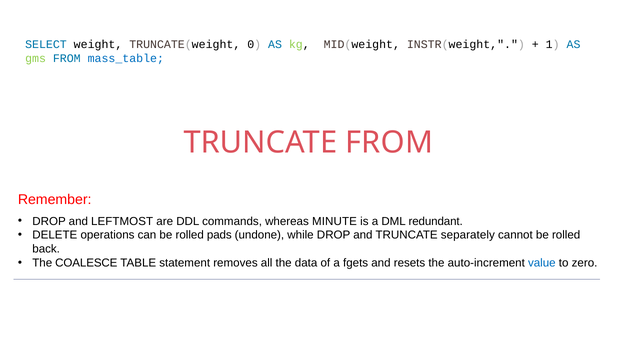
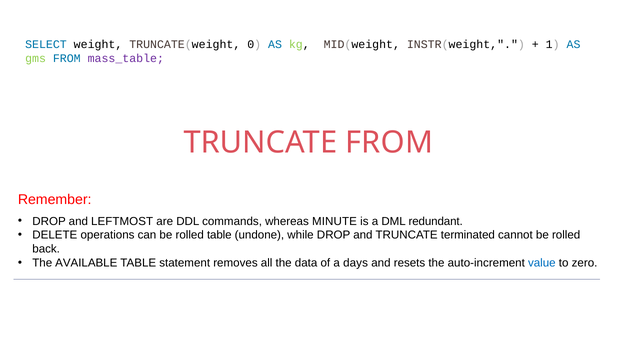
mass_table colour: blue -> purple
rolled pads: pads -> table
separately: separately -> terminated
COALESCE: COALESCE -> AVAILABLE
fgets: fgets -> days
